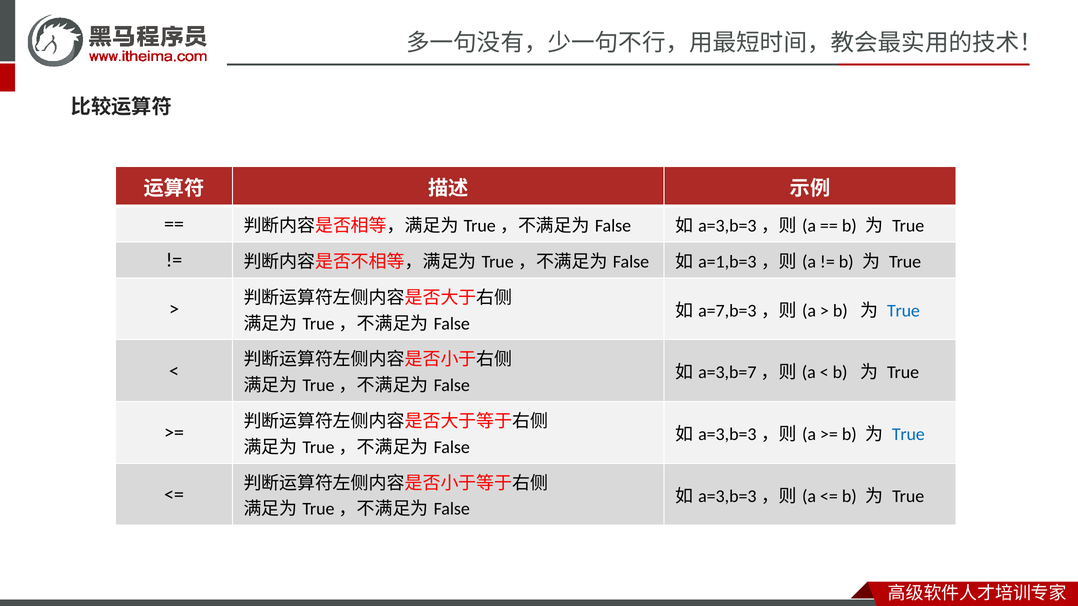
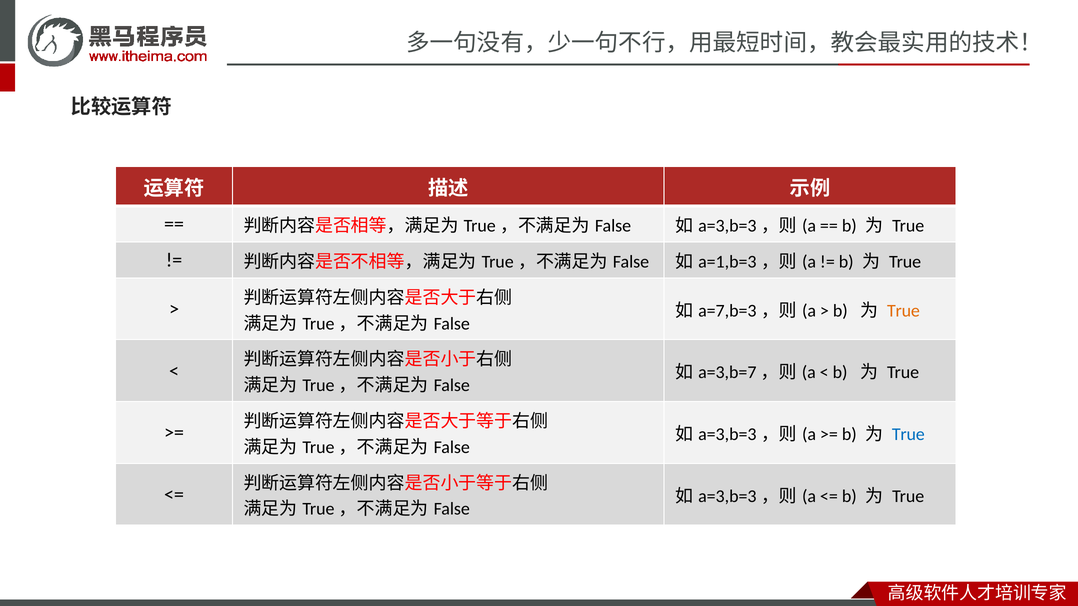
True at (903, 311) colour: blue -> orange
